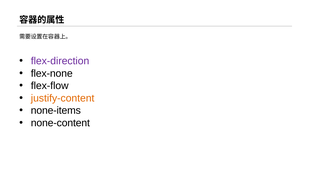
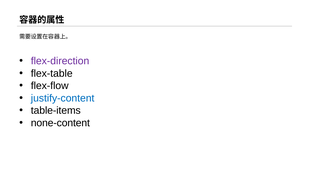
flex-none: flex-none -> flex-table
justify-content colour: orange -> blue
none-items: none-items -> table-items
